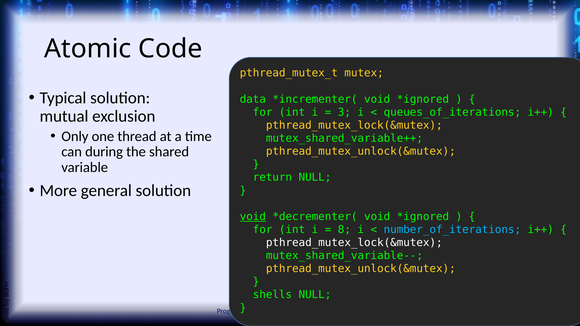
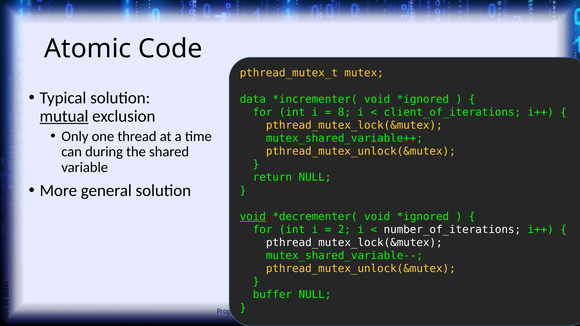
3: 3 -> 8
queues_of_iterations: queues_of_iterations -> client_of_iterations
mutual underline: none -> present
8: 8 -> 2
number_of_iterations colour: light blue -> white
shells: shells -> buffer
